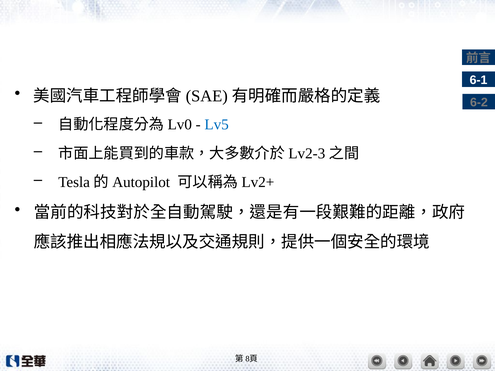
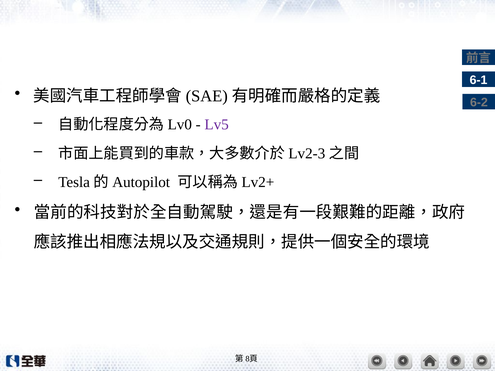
Lv5 colour: blue -> purple
